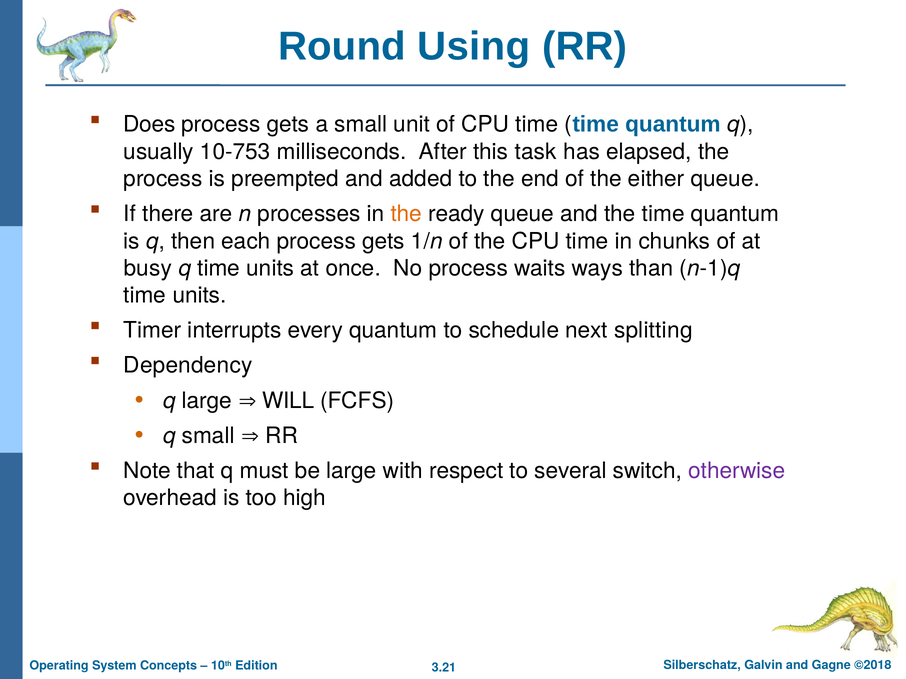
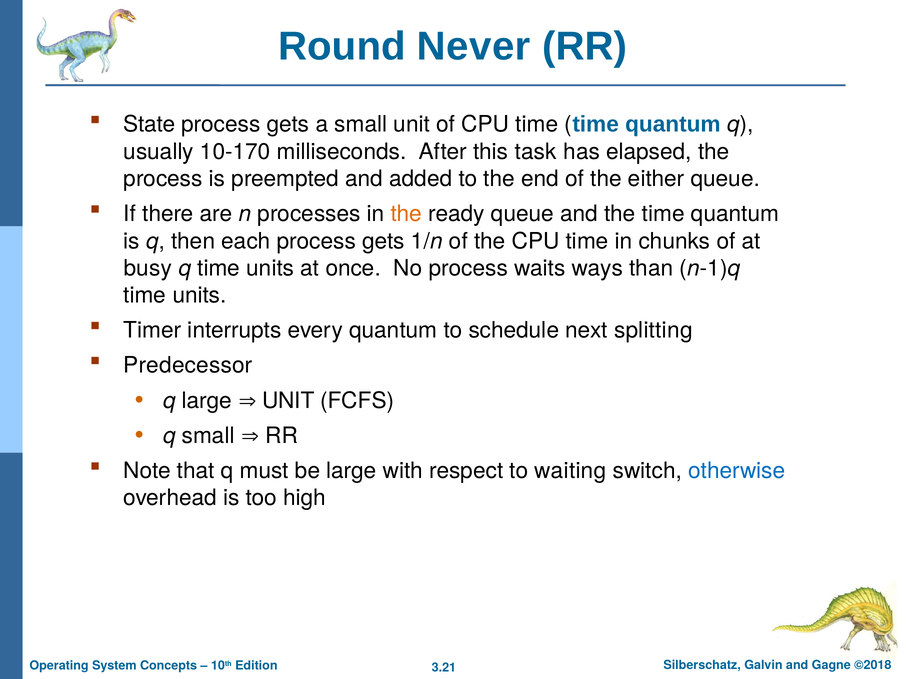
Using: Using -> Never
Does: Does -> State
10-753: 10-753 -> 10-170
Dependency: Dependency -> Predecessor
WILL at (288, 401): WILL -> UNIT
several: several -> waiting
otherwise colour: purple -> blue
